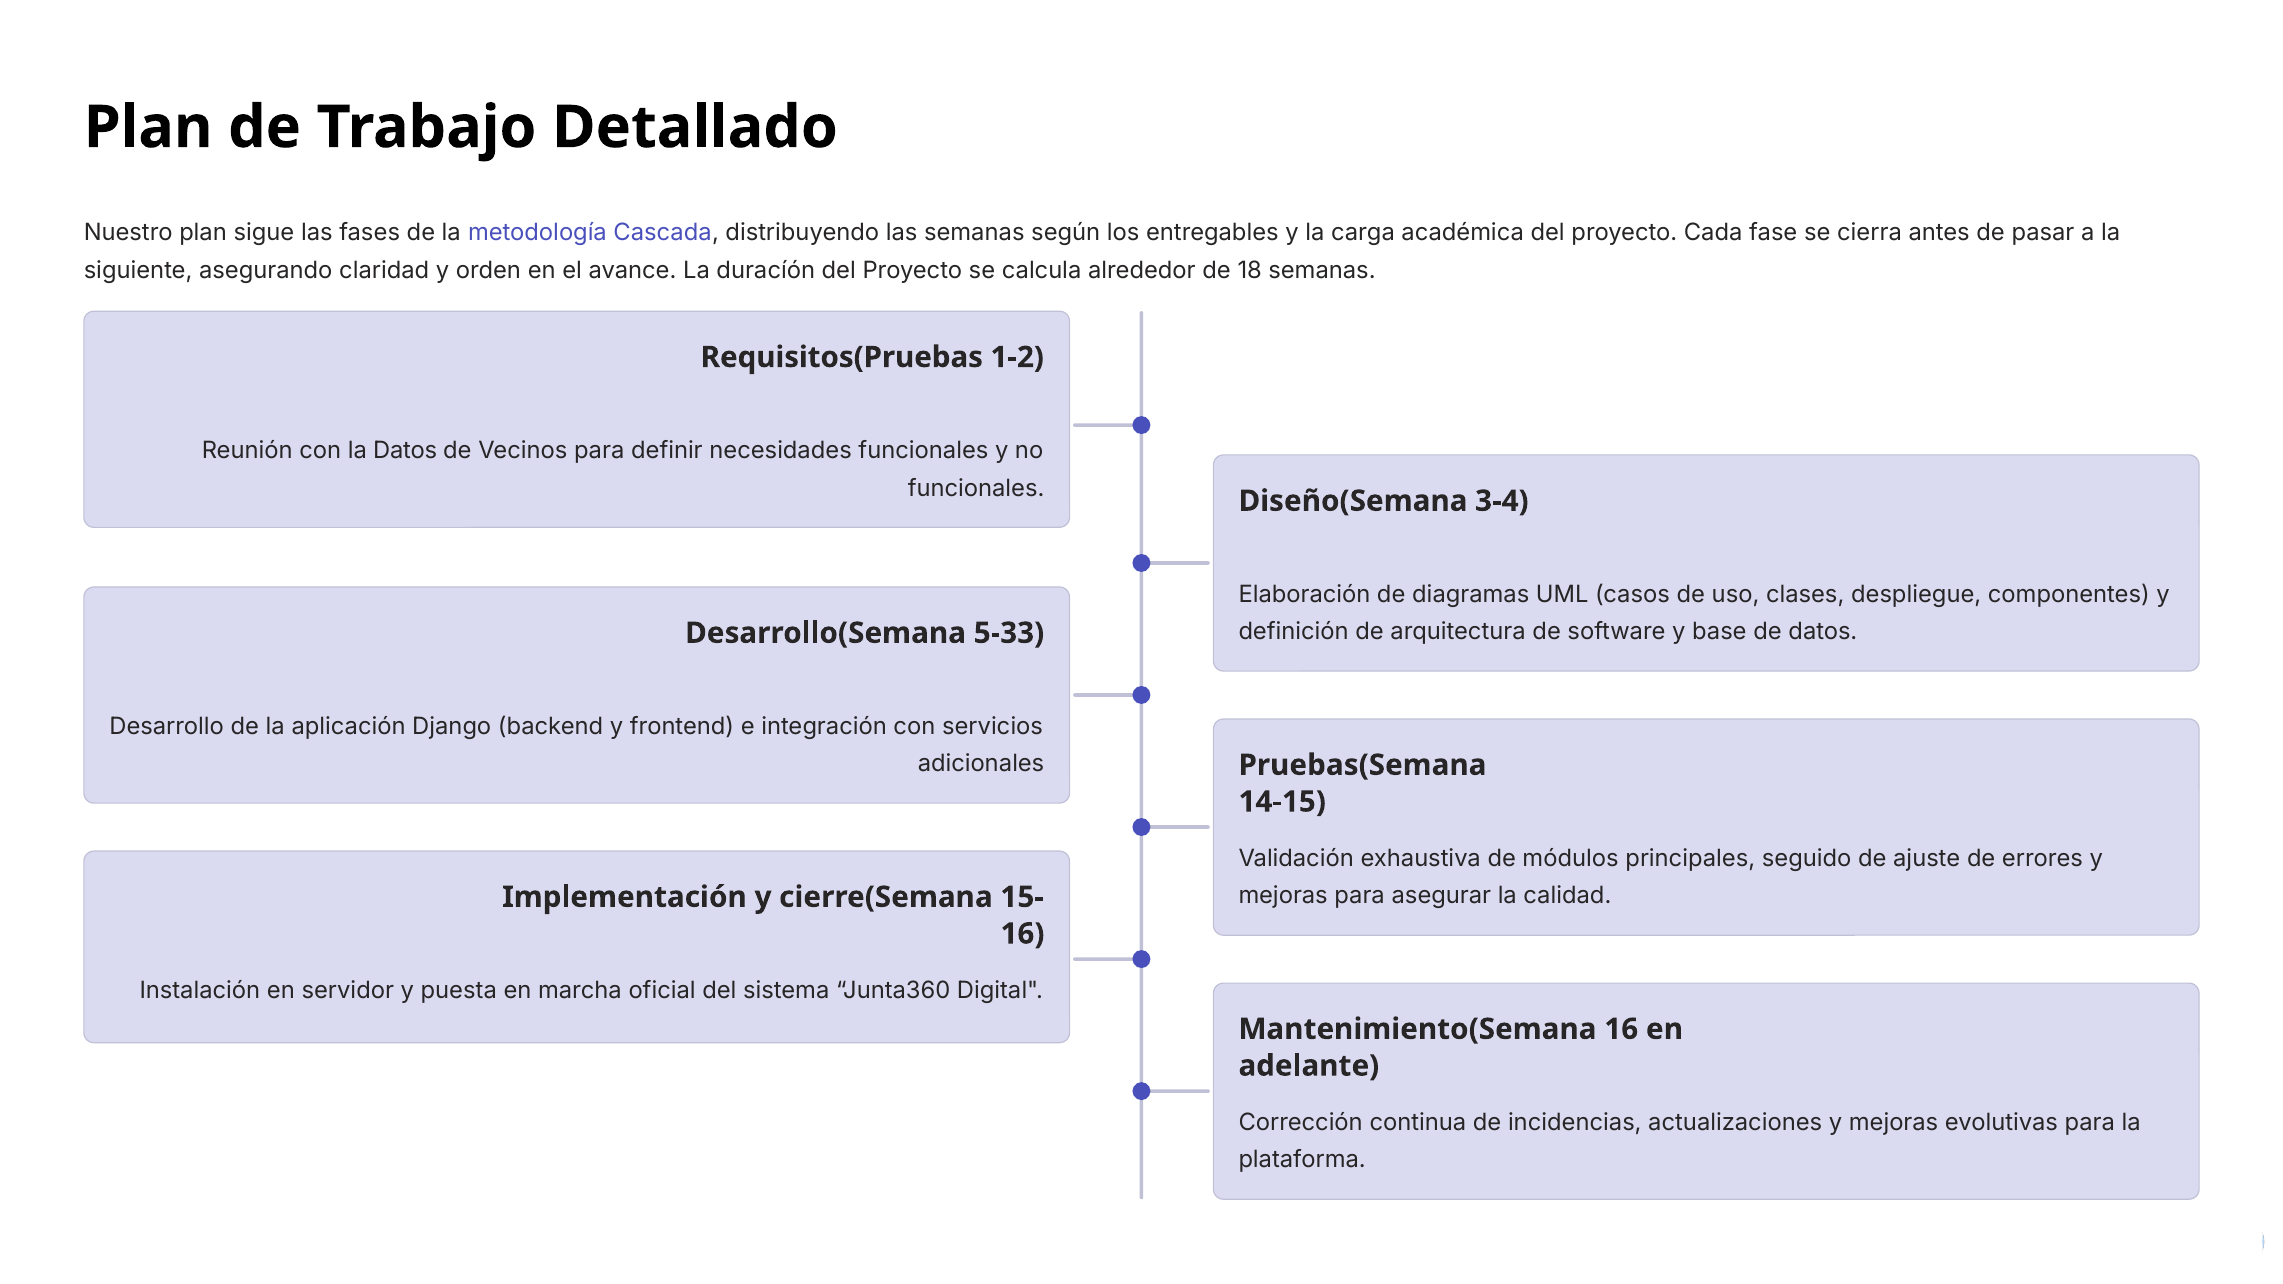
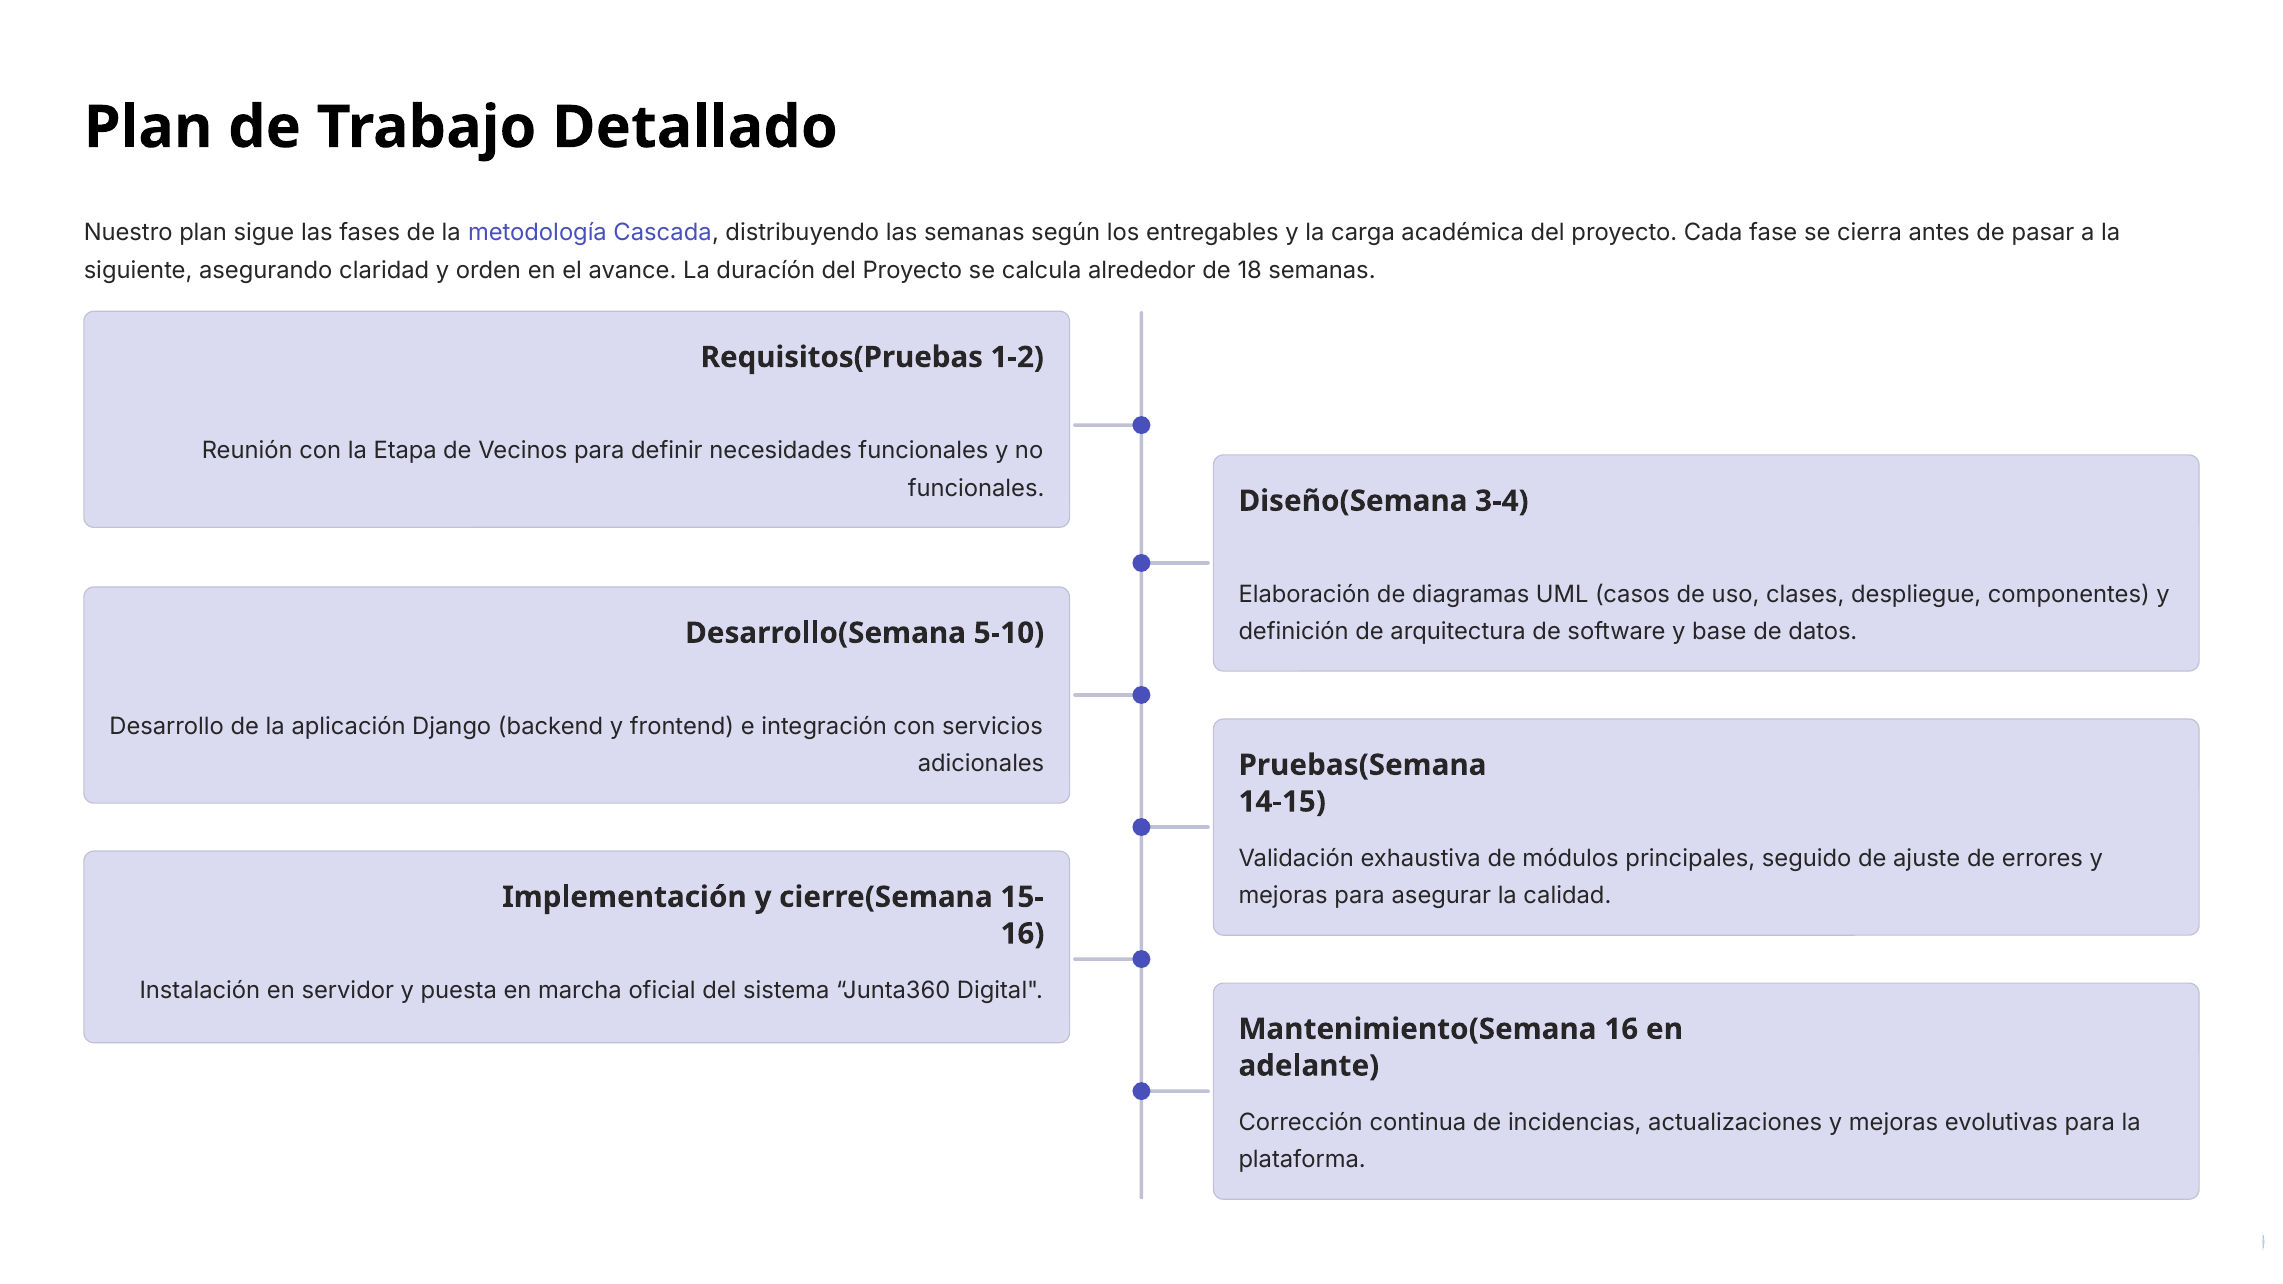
la Datos: Datos -> Etapa
5-33: 5-33 -> 5-10
